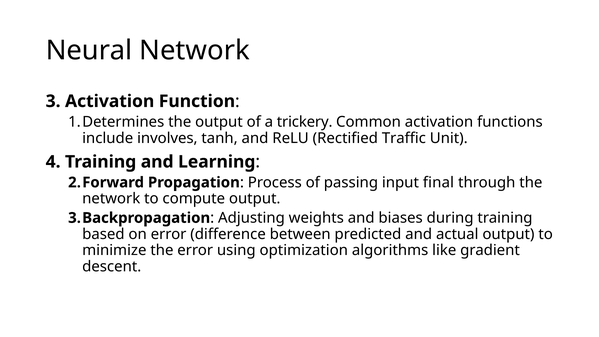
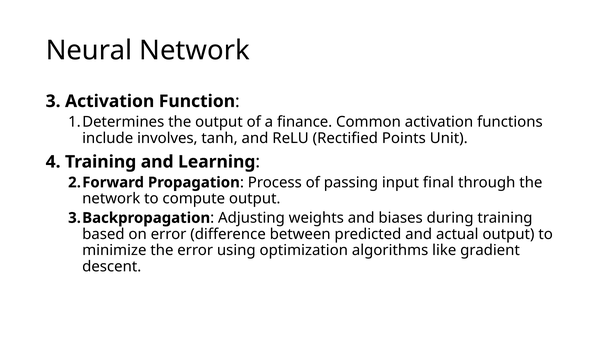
trickery: trickery -> finance
Traffic: Traffic -> Points
